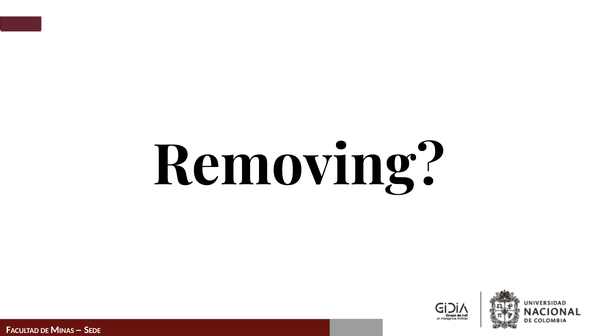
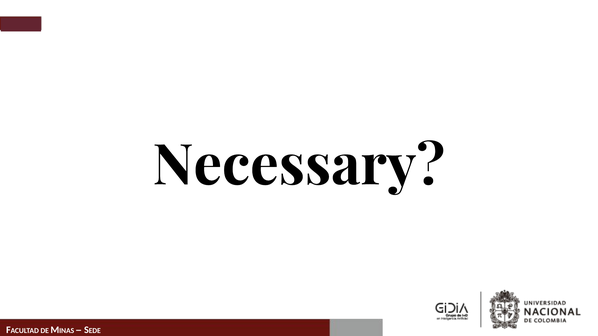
Removing: Removing -> Necessary
